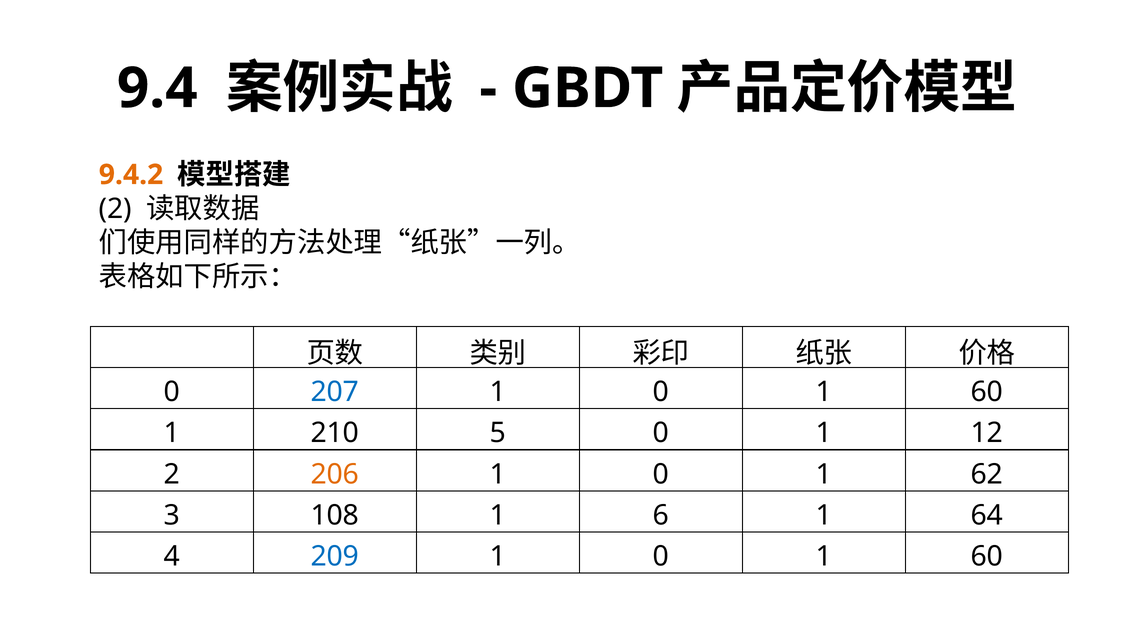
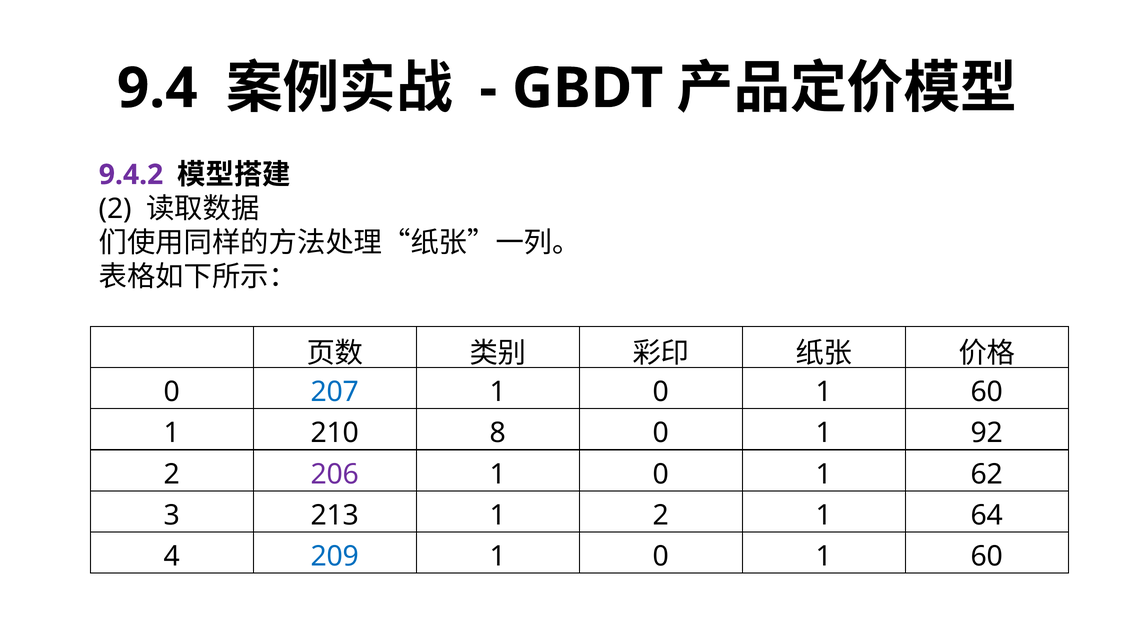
9.4.2 colour: orange -> purple
5: 5 -> 8
12: 12 -> 92
206 colour: orange -> purple
108: 108 -> 213
1 6: 6 -> 2
